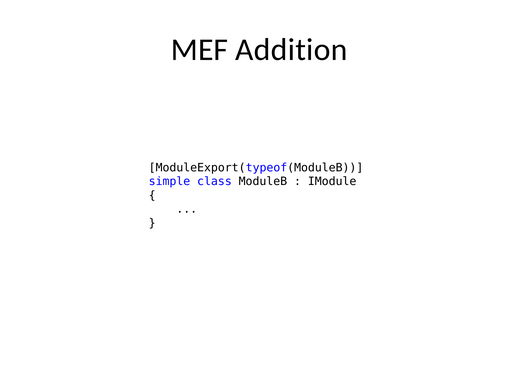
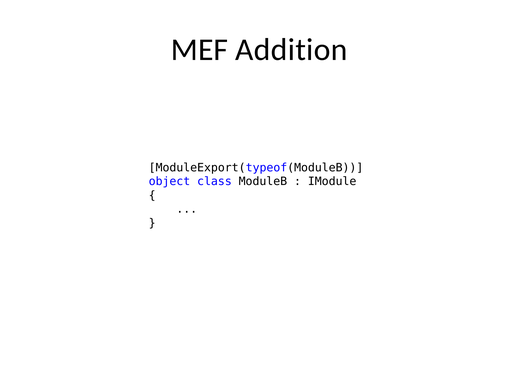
simple: simple -> object
